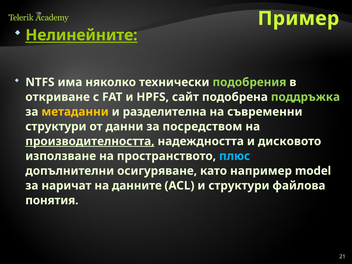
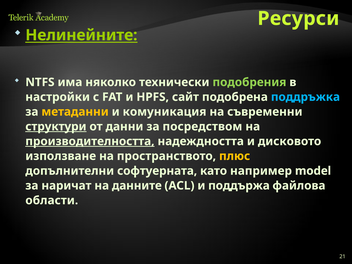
Пример: Пример -> Ресурси
откриване: откриване -> настройки
поддръжка colour: light green -> light blue
разделителна: разделителна -> комуникация
структури at (56, 127) underline: none -> present
плюс colour: light blue -> yellow
осигуряване: осигуряване -> софтуерната
и структури: структури -> поддържа
понятия: понятия -> области
